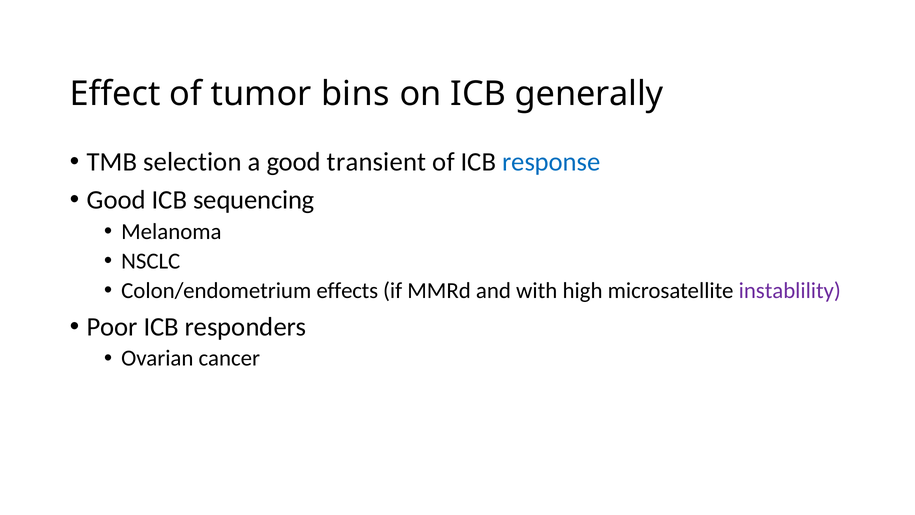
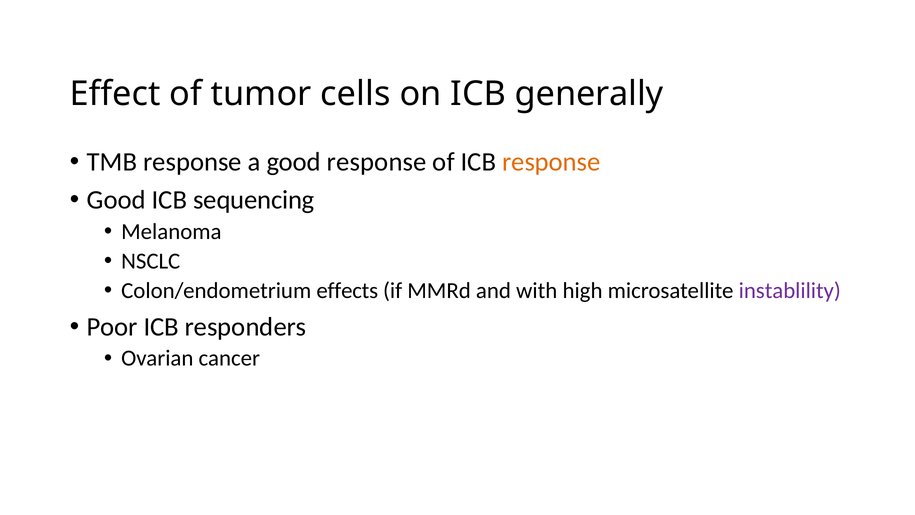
bins: bins -> cells
TMB selection: selection -> response
good transient: transient -> response
response at (551, 162) colour: blue -> orange
